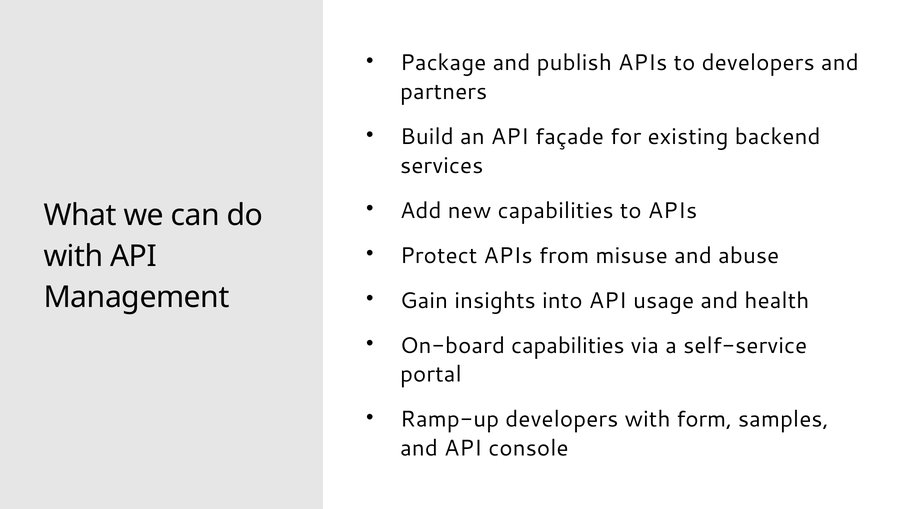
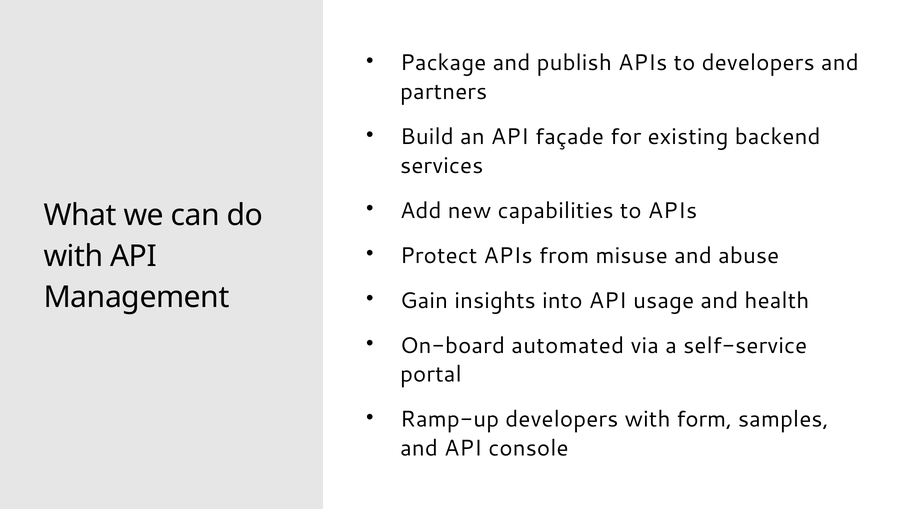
On-board capabilities: capabilities -> automated
